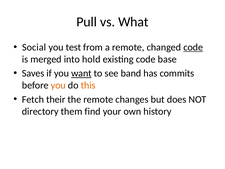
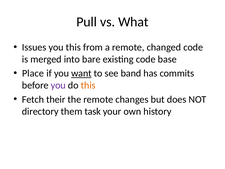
Social: Social -> Issues
you test: test -> this
code at (193, 47) underline: present -> none
hold: hold -> bare
Saves: Saves -> Place
you at (58, 85) colour: orange -> purple
find: find -> task
